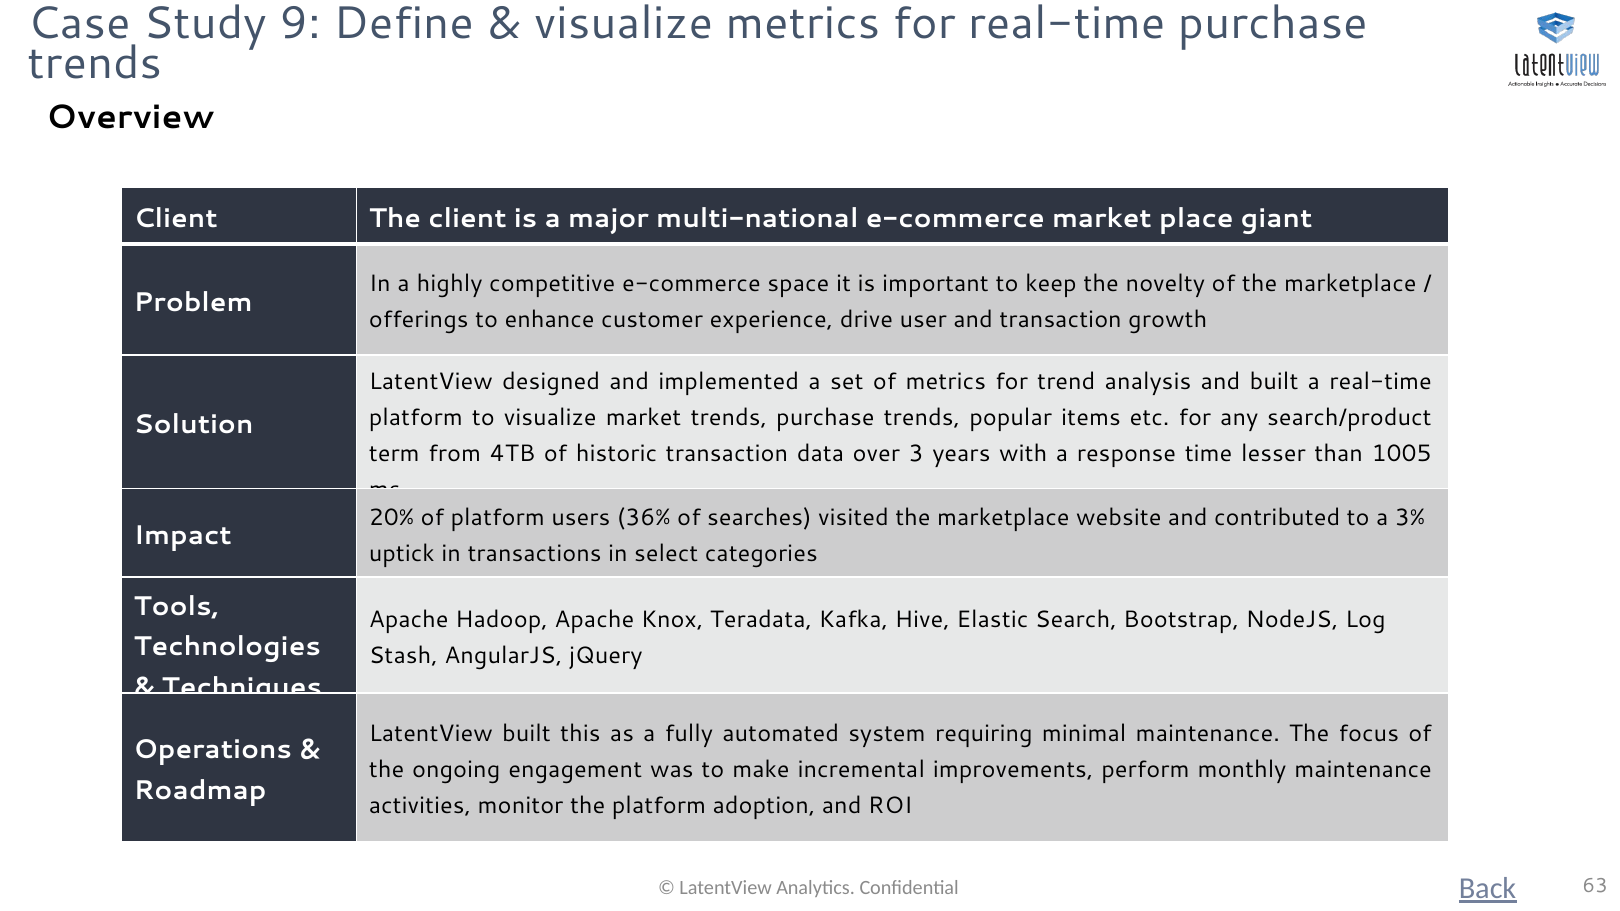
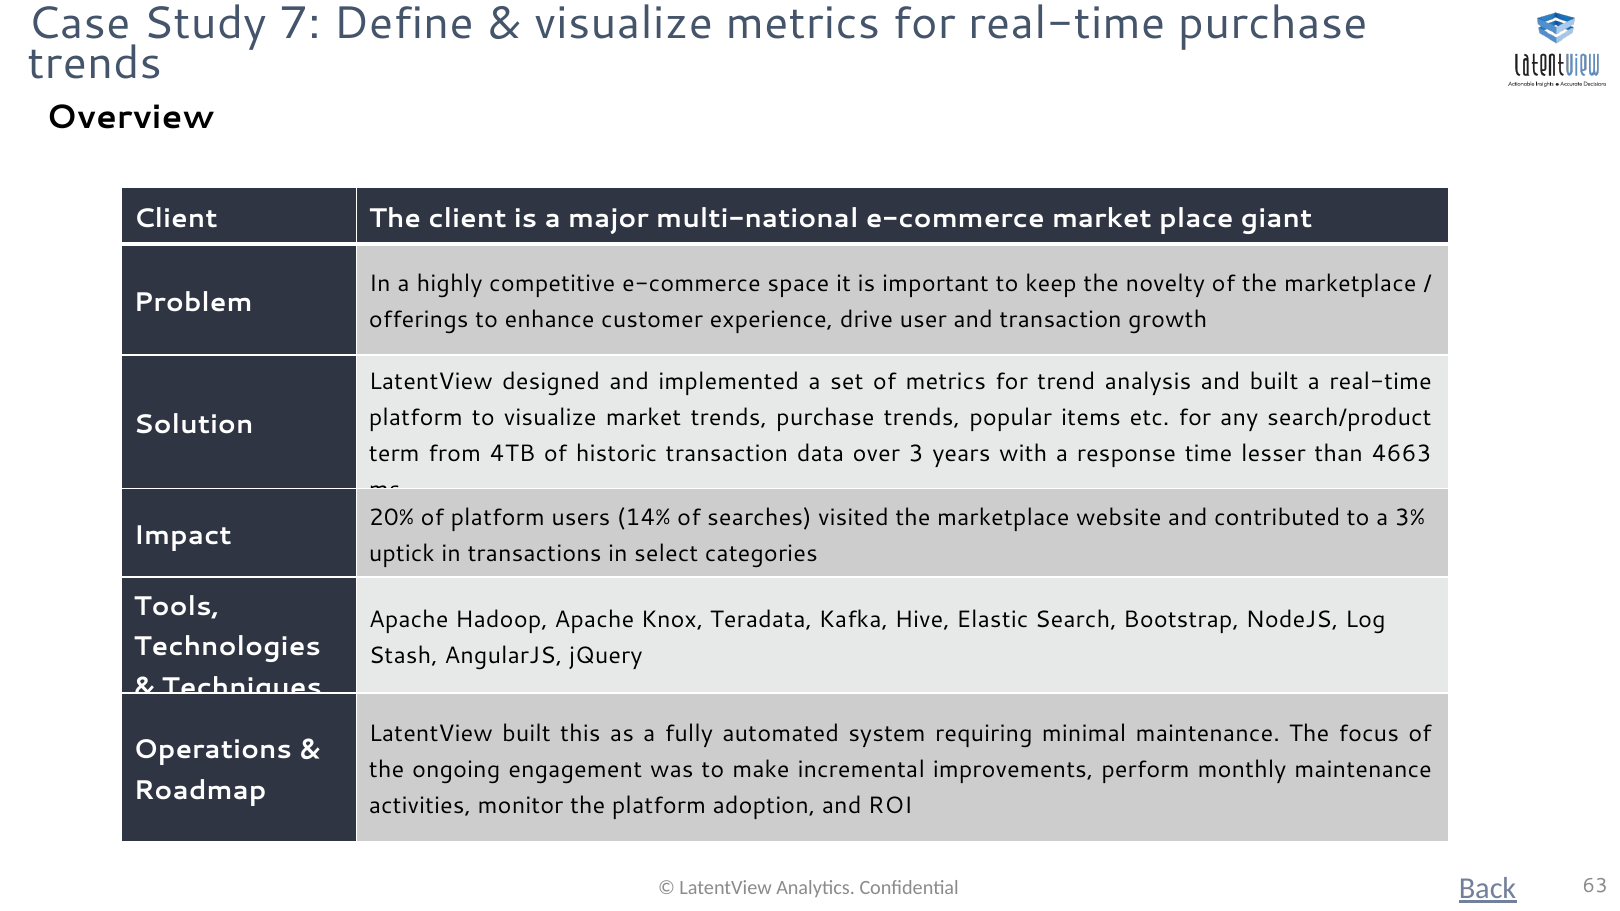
9: 9 -> 7
1005: 1005 -> 4663
36%: 36% -> 14%
